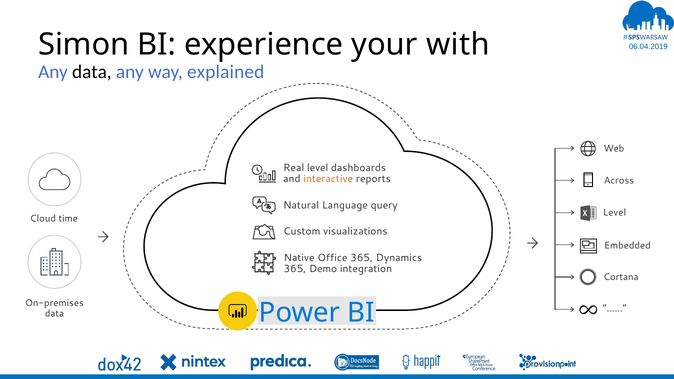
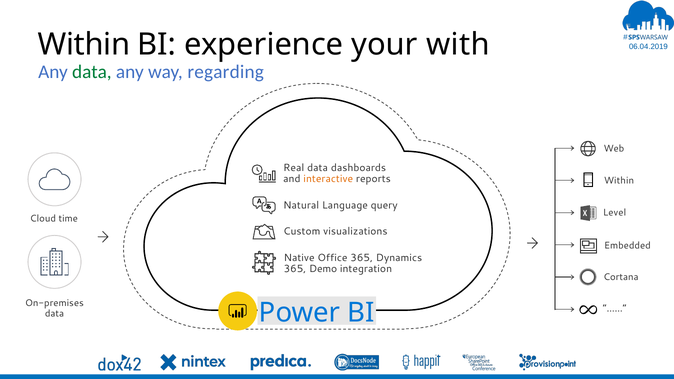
Simon at (84, 45): Simon -> Within
data at (92, 72) colour: black -> green
explained: explained -> regarding
Real level: level -> data
Across at (619, 180): Across -> Within
